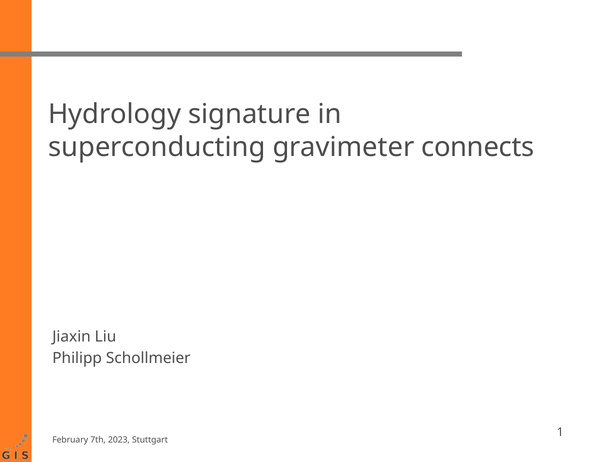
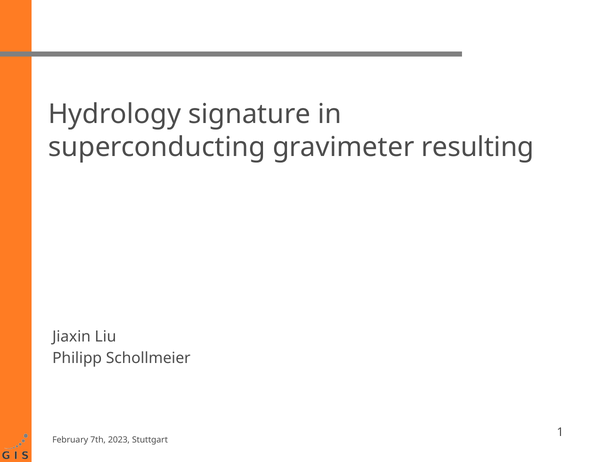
connects: connects -> resulting
